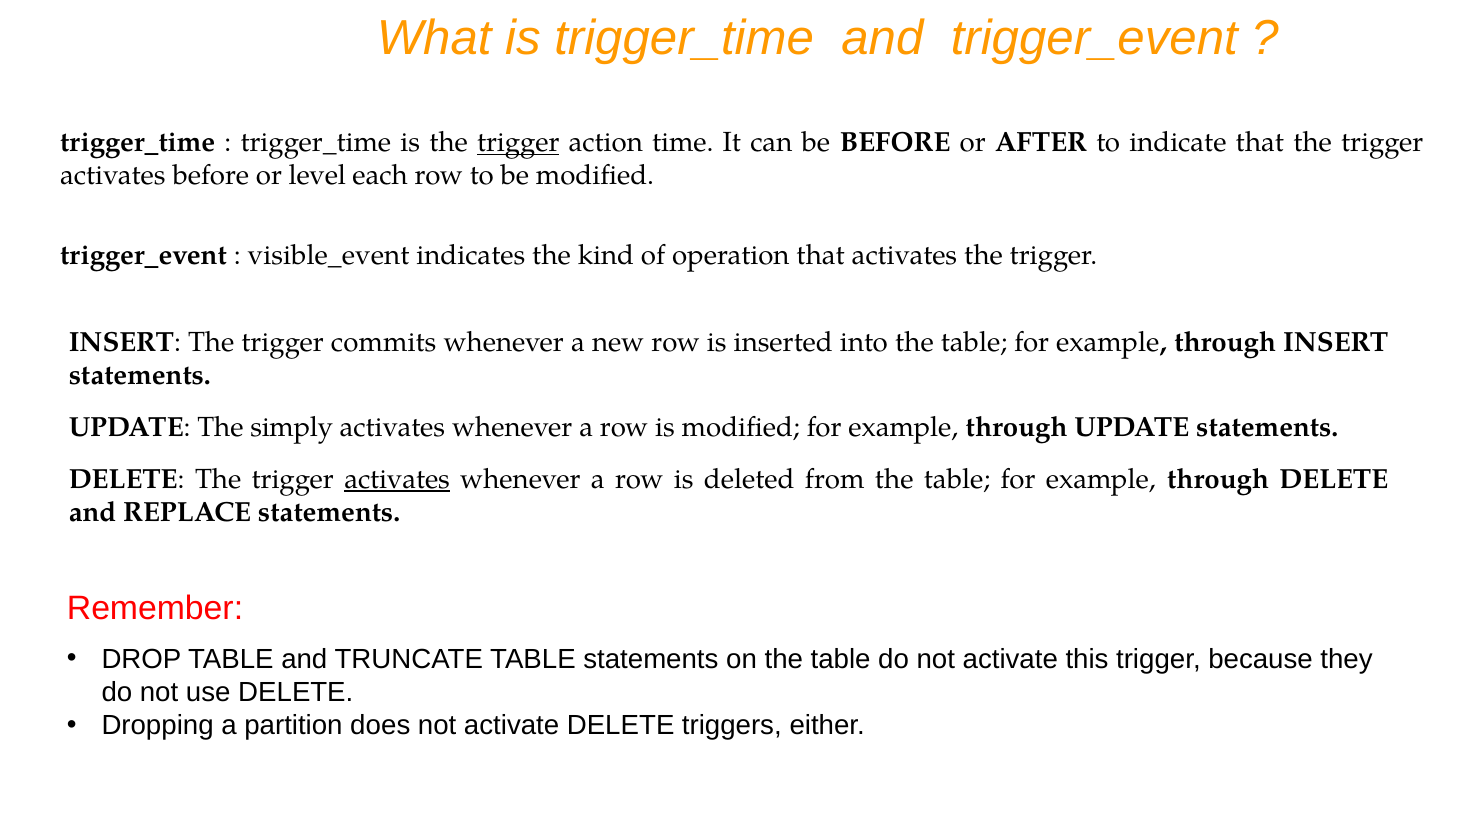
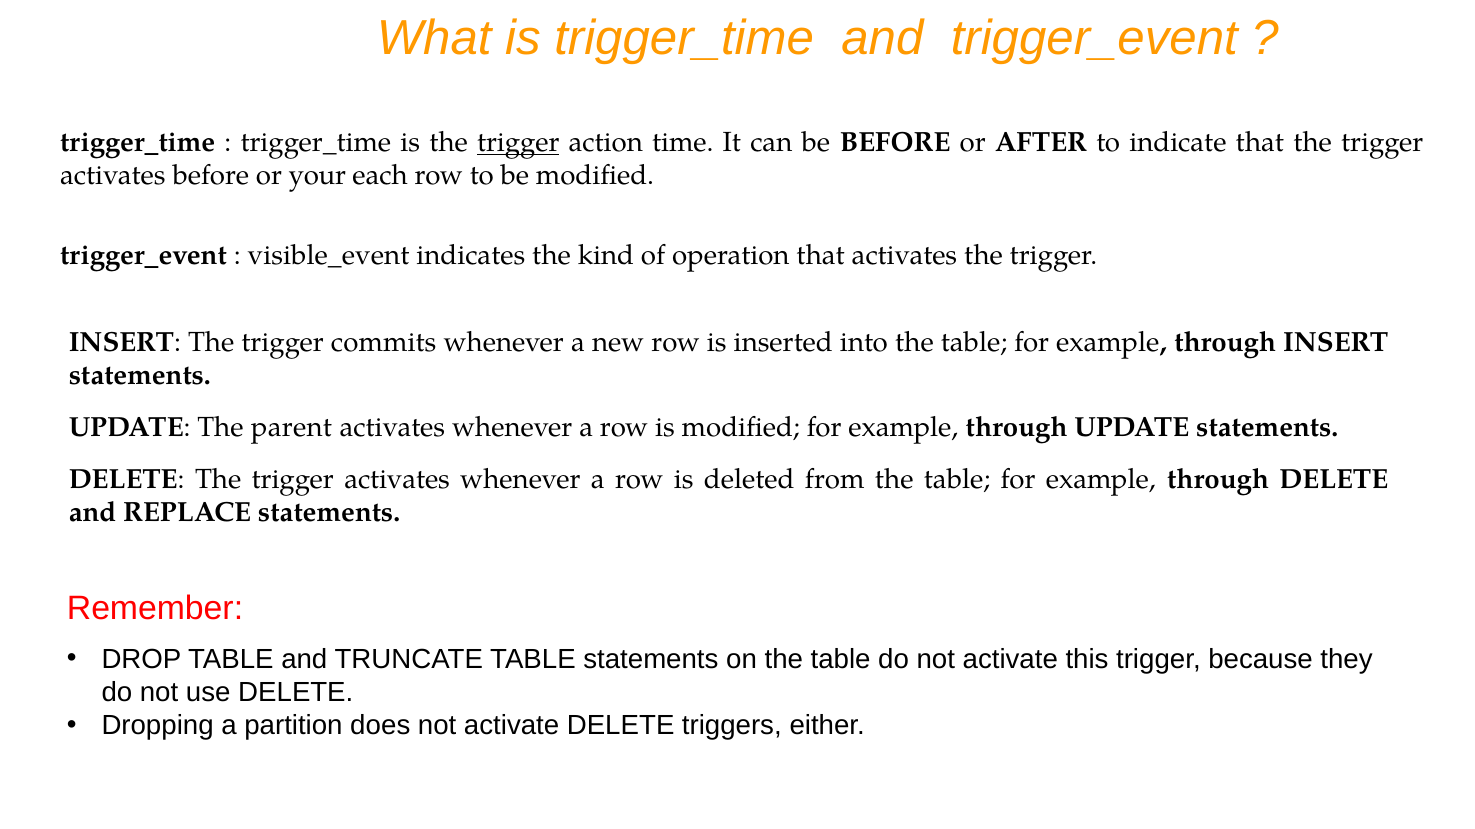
level: level -> your
simply: simply -> parent
activates at (397, 479) underline: present -> none
